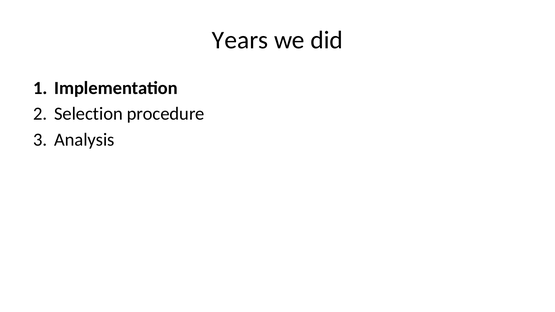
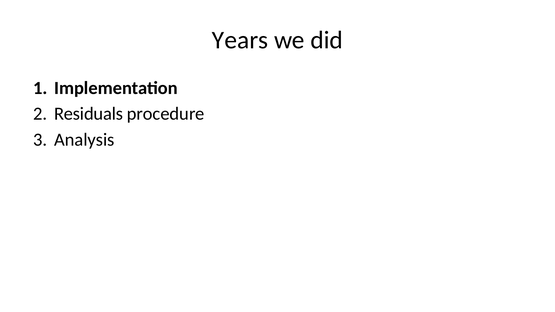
Selection: Selection -> Residuals
